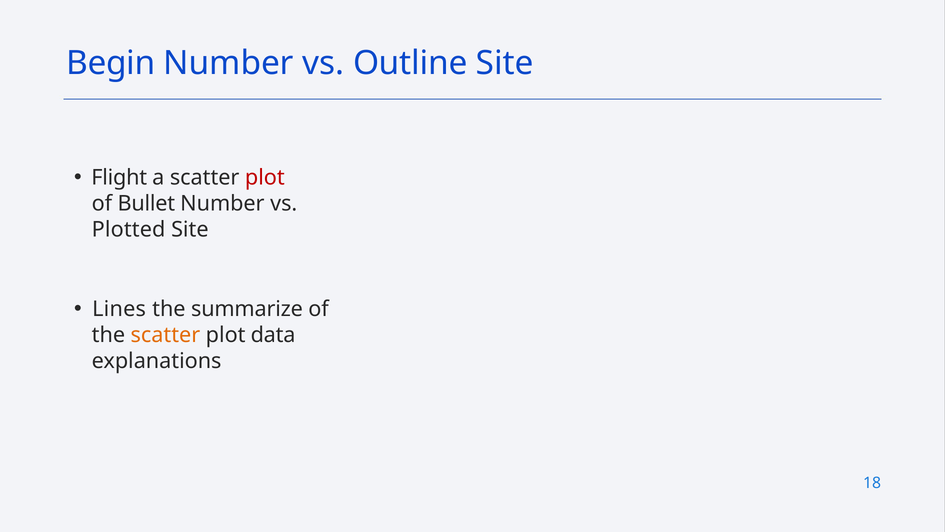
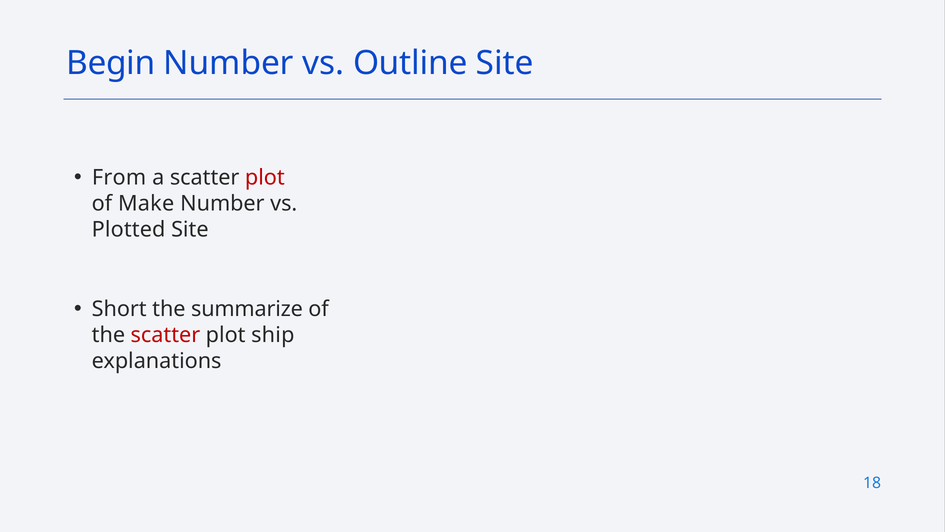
Flight: Flight -> From
Bullet: Bullet -> Make
Lines: Lines -> Short
scatter at (165, 335) colour: orange -> red
data: data -> ship
